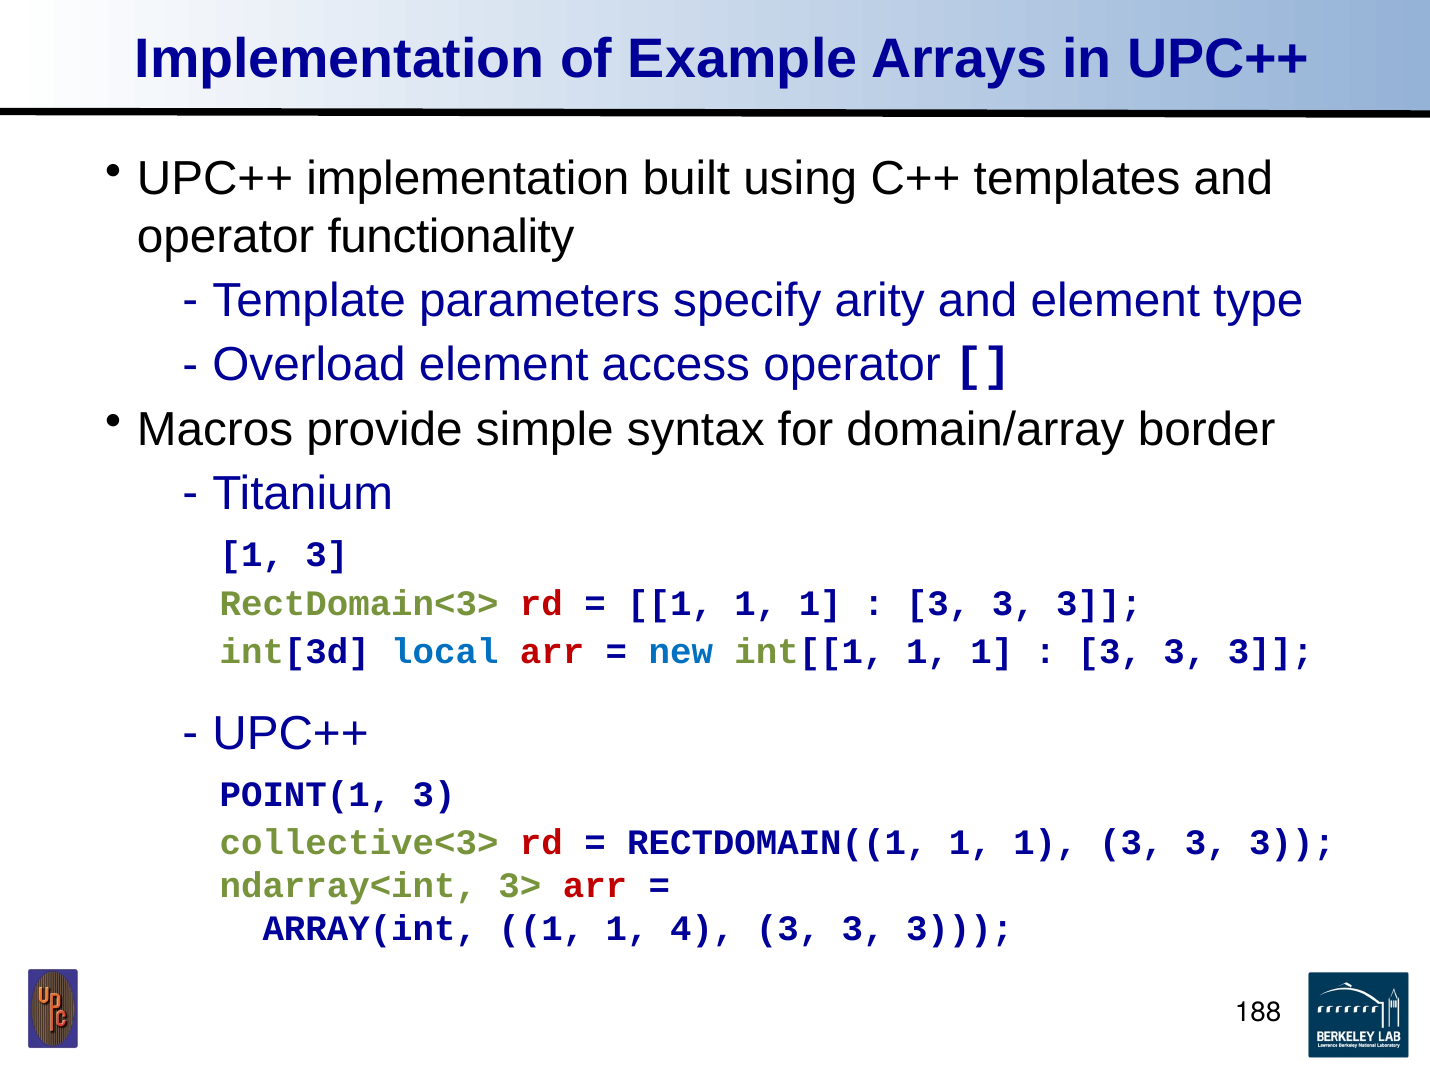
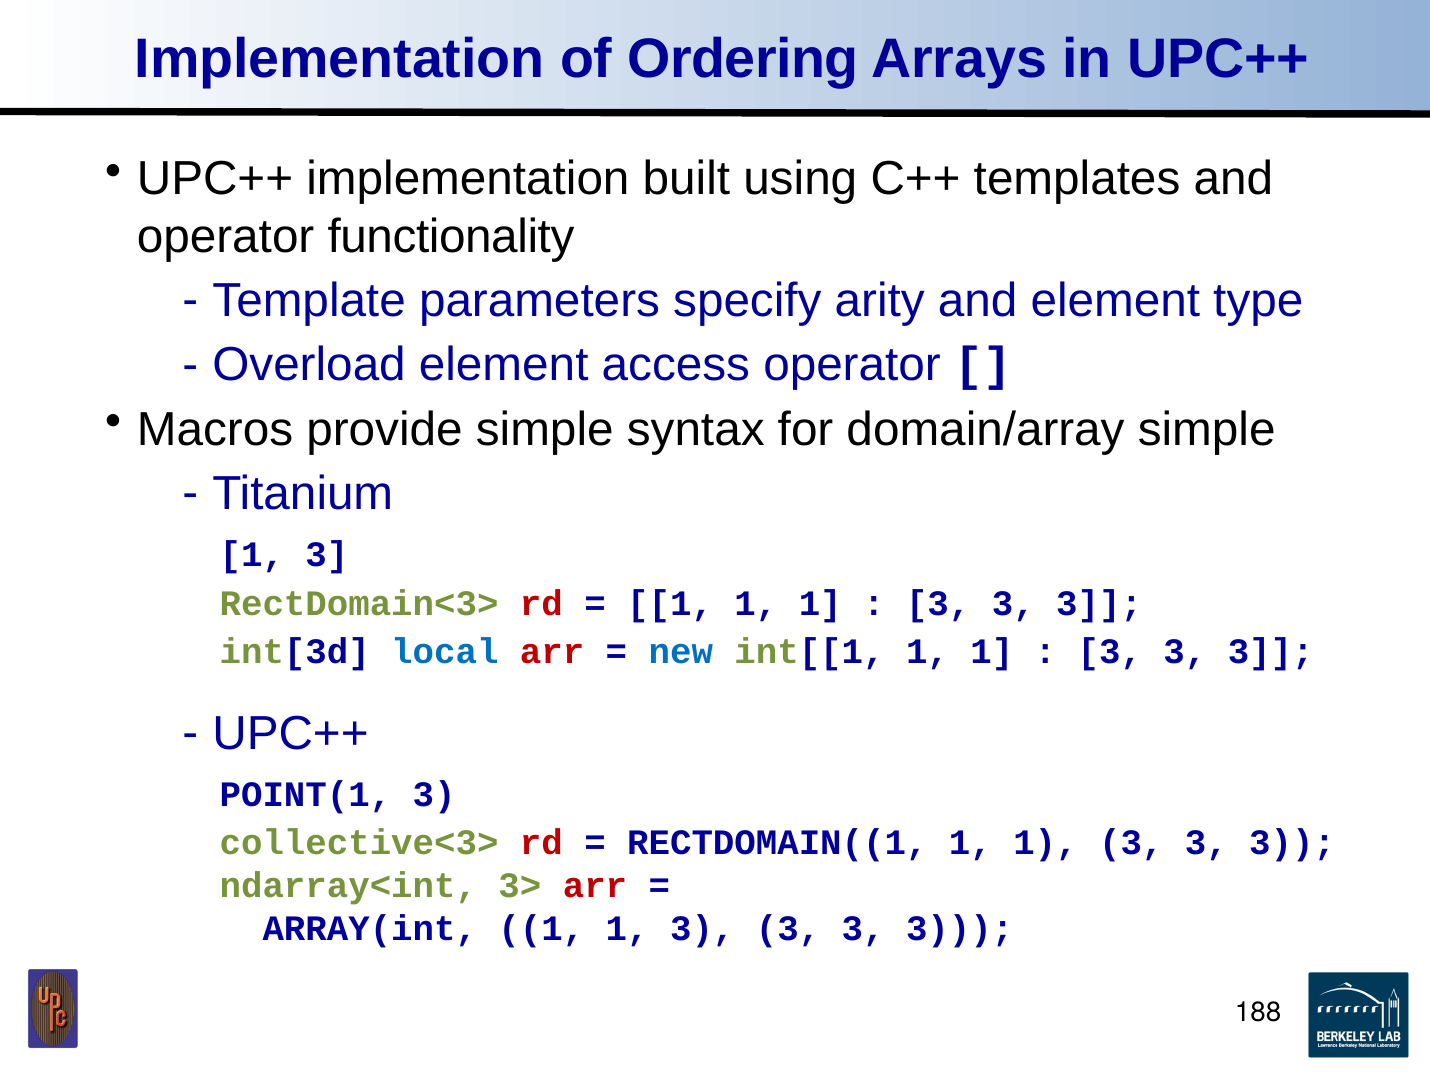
Example: Example -> Ordering
domain/array border: border -> simple
ARRAY(int 1 1 4: 4 -> 3
